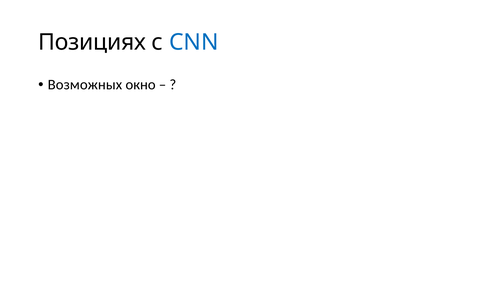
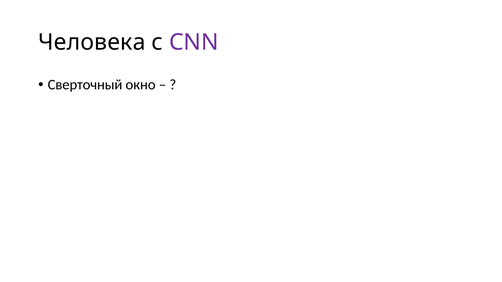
Позициях: Позициях -> Человека
CNN colour: blue -> purple
Возможных: Возможных -> Сверточный
